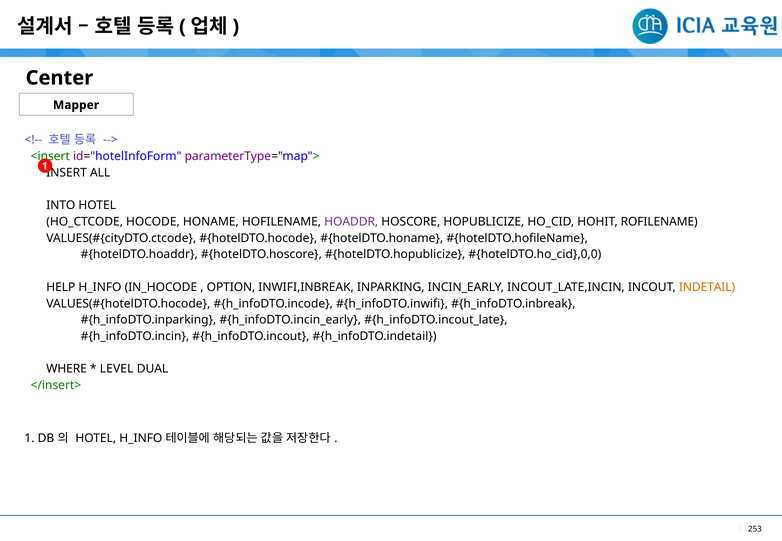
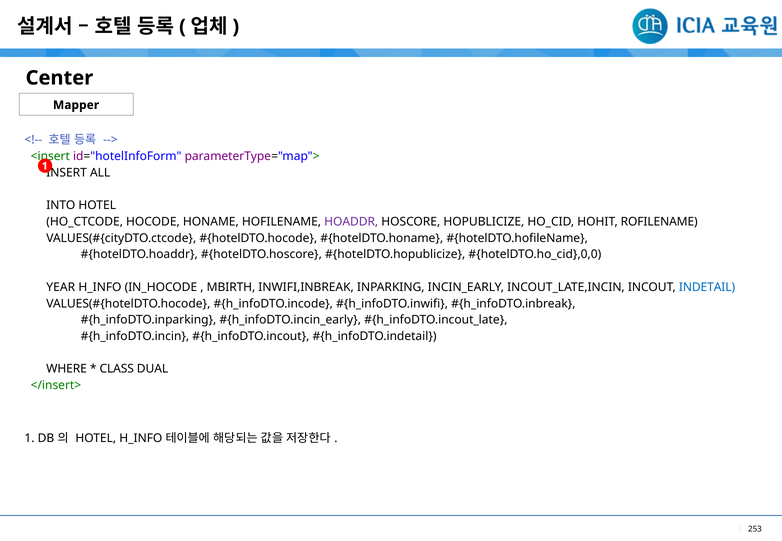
HELP: HELP -> YEAR
OPTION: OPTION -> MBIRTH
INDETAIL colour: orange -> blue
LEVEL: LEVEL -> CLASS
